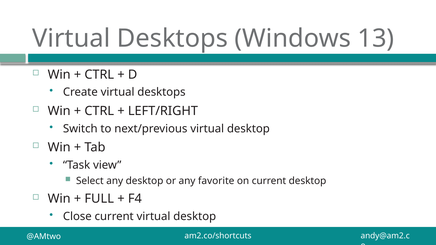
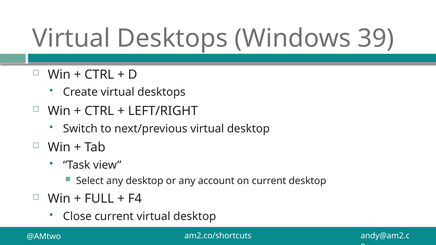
13: 13 -> 39
favorite: favorite -> account
